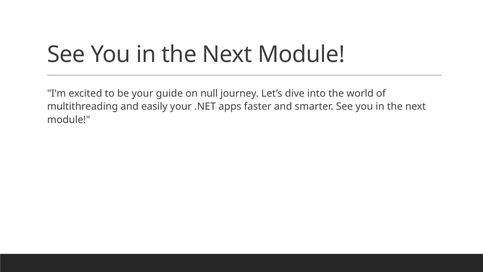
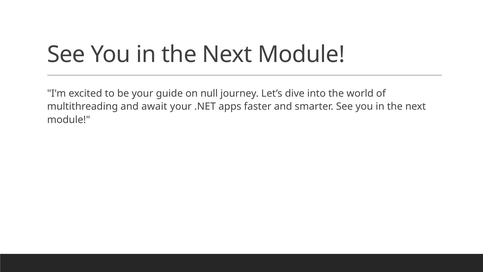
easily: easily -> await
